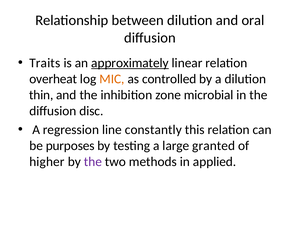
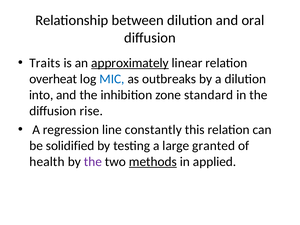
MIC colour: orange -> blue
controlled: controlled -> outbreaks
thin: thin -> into
microbial: microbial -> standard
disc: disc -> rise
purposes: purposes -> solidified
higher: higher -> health
methods underline: none -> present
